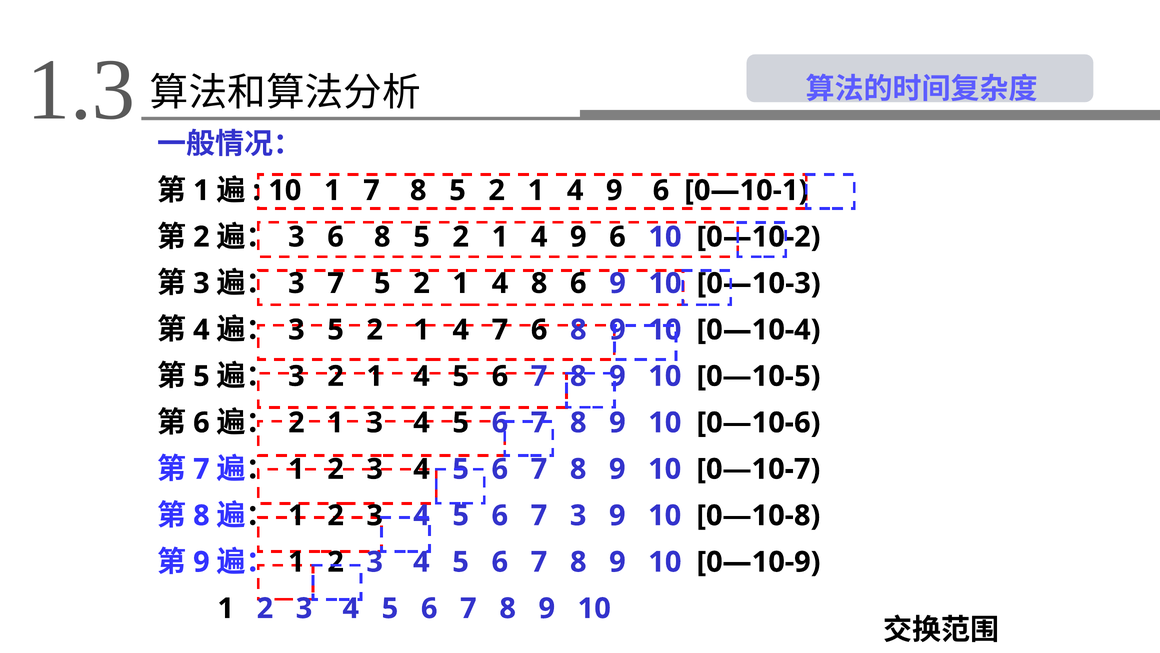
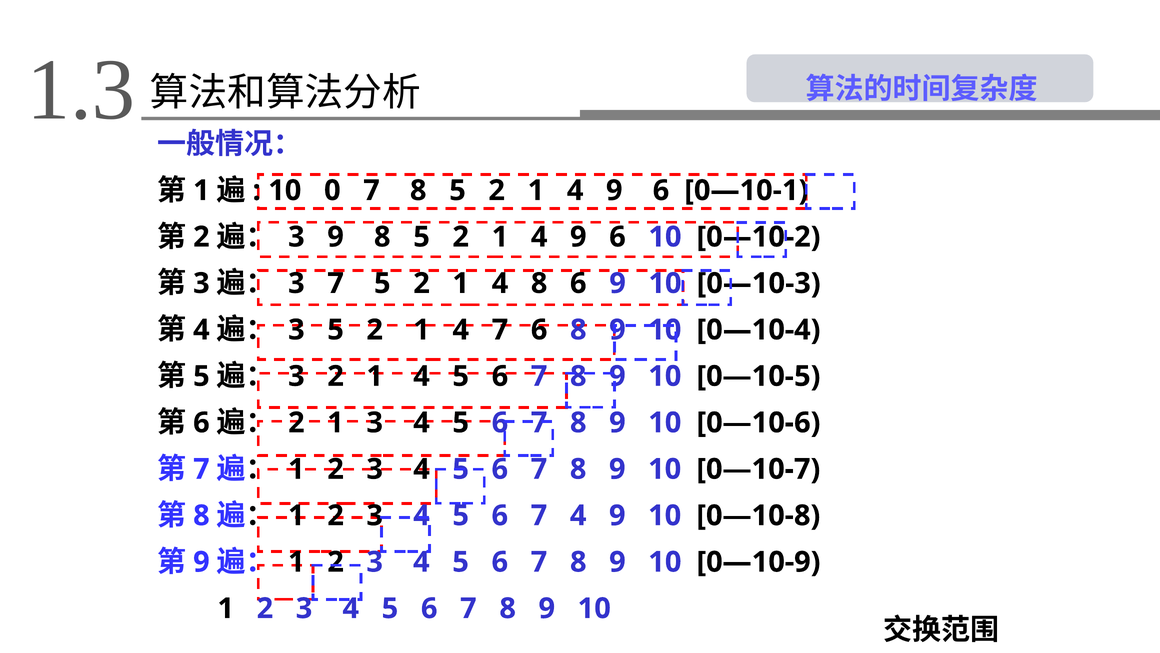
10 1: 1 -> 0
3 6: 6 -> 9
7 3: 3 -> 4
